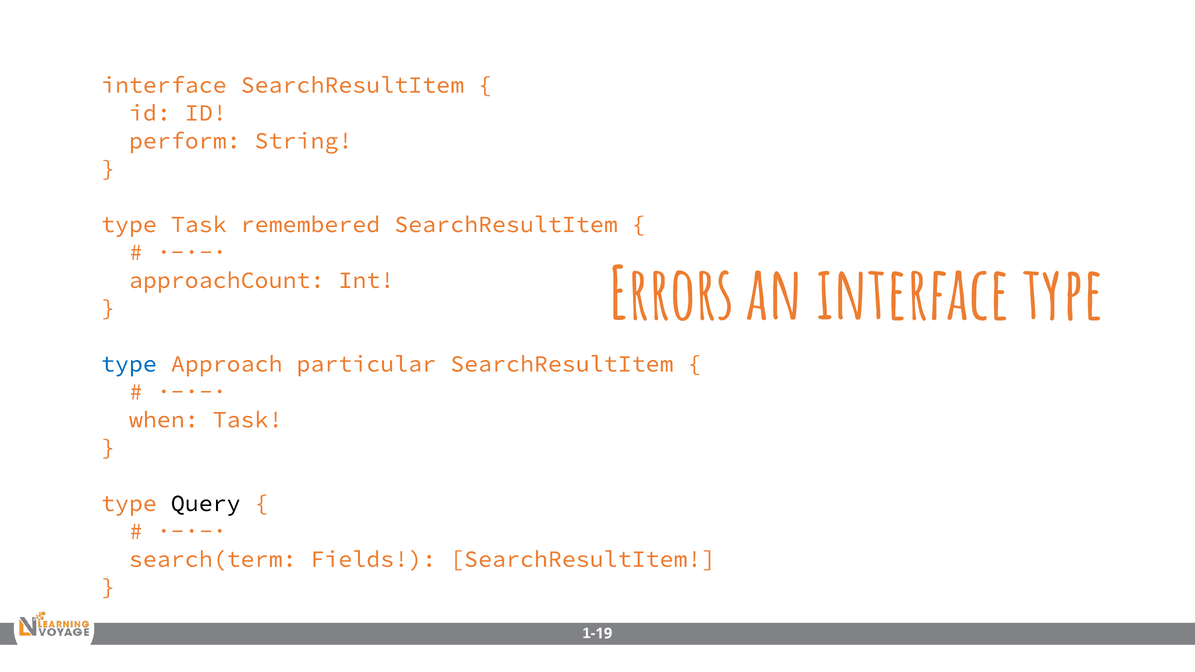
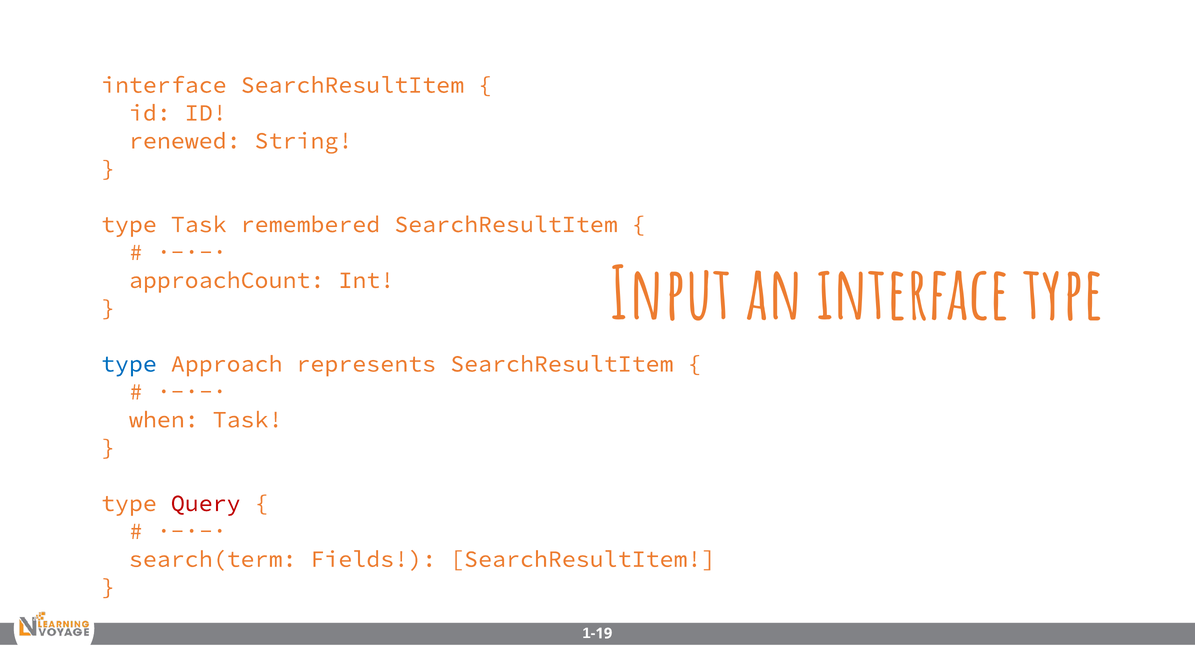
perform: perform -> renewed
Errors: Errors -> Input
particular: particular -> represents
Query colour: black -> red
